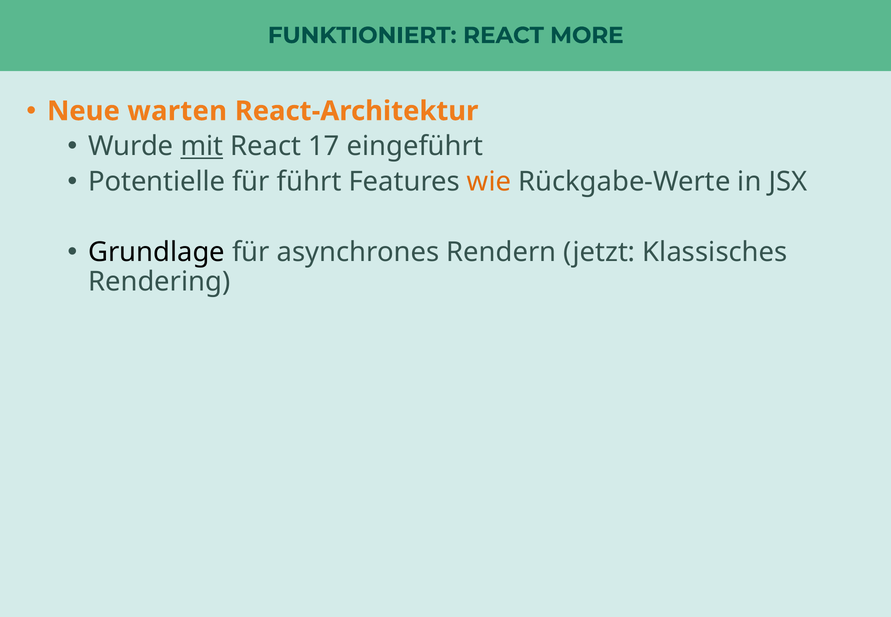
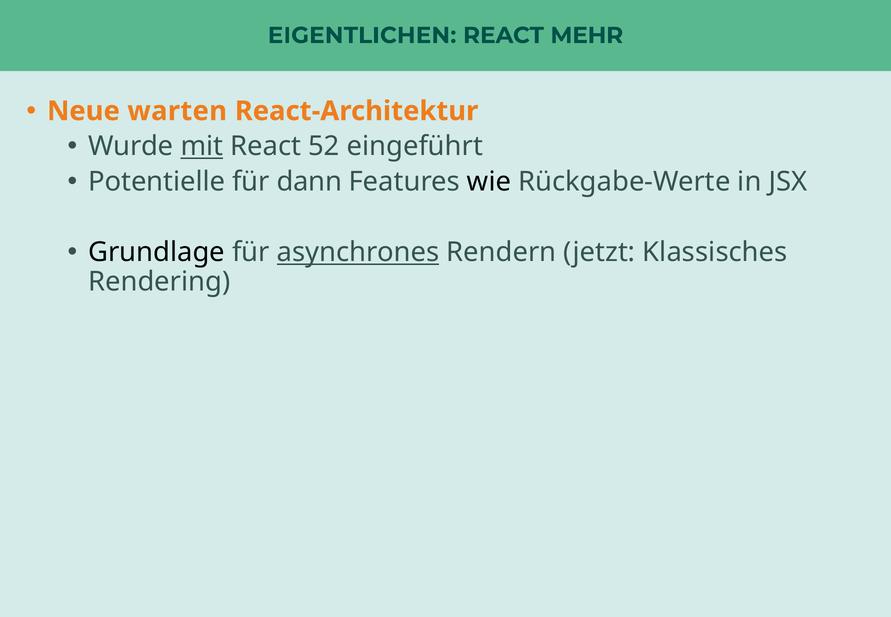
FUNKTIONIERT: FUNKTIONIERT -> EIGENTLICHEN
MORE: MORE -> MEHR
17: 17 -> 52
führt: führt -> dann
wie colour: orange -> black
asynchrones underline: none -> present
